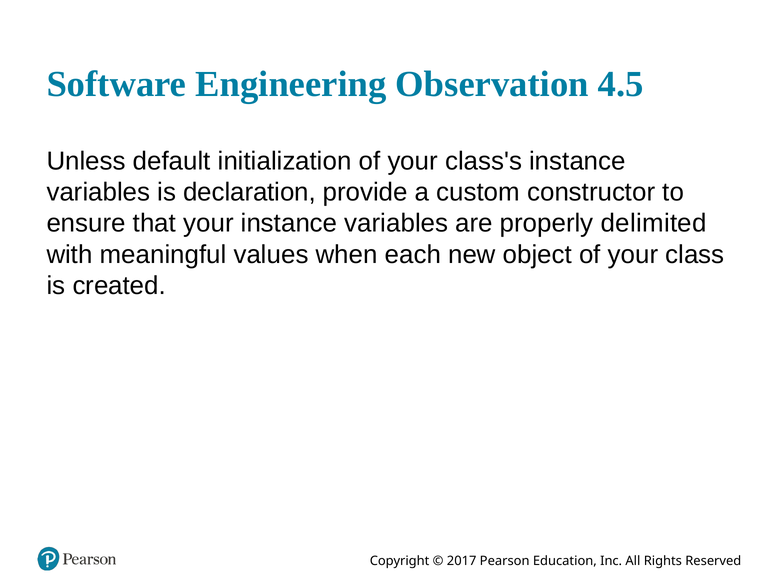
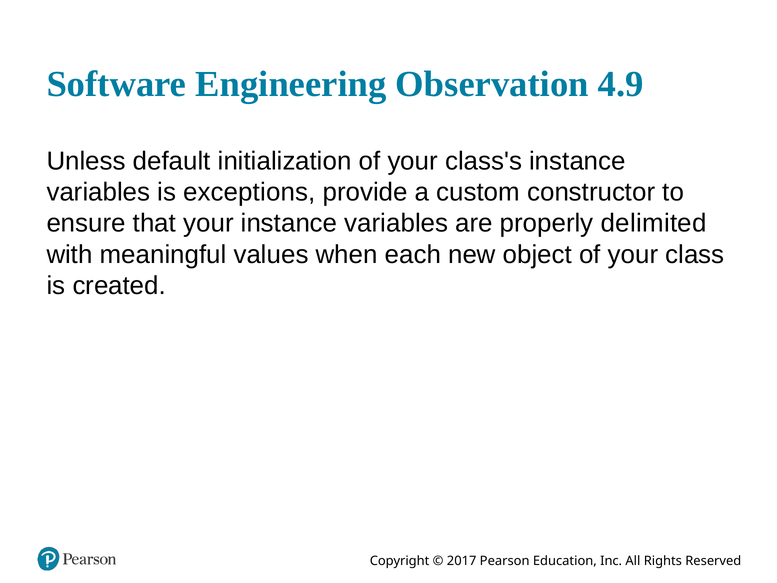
4.5: 4.5 -> 4.9
declaration: declaration -> exceptions
